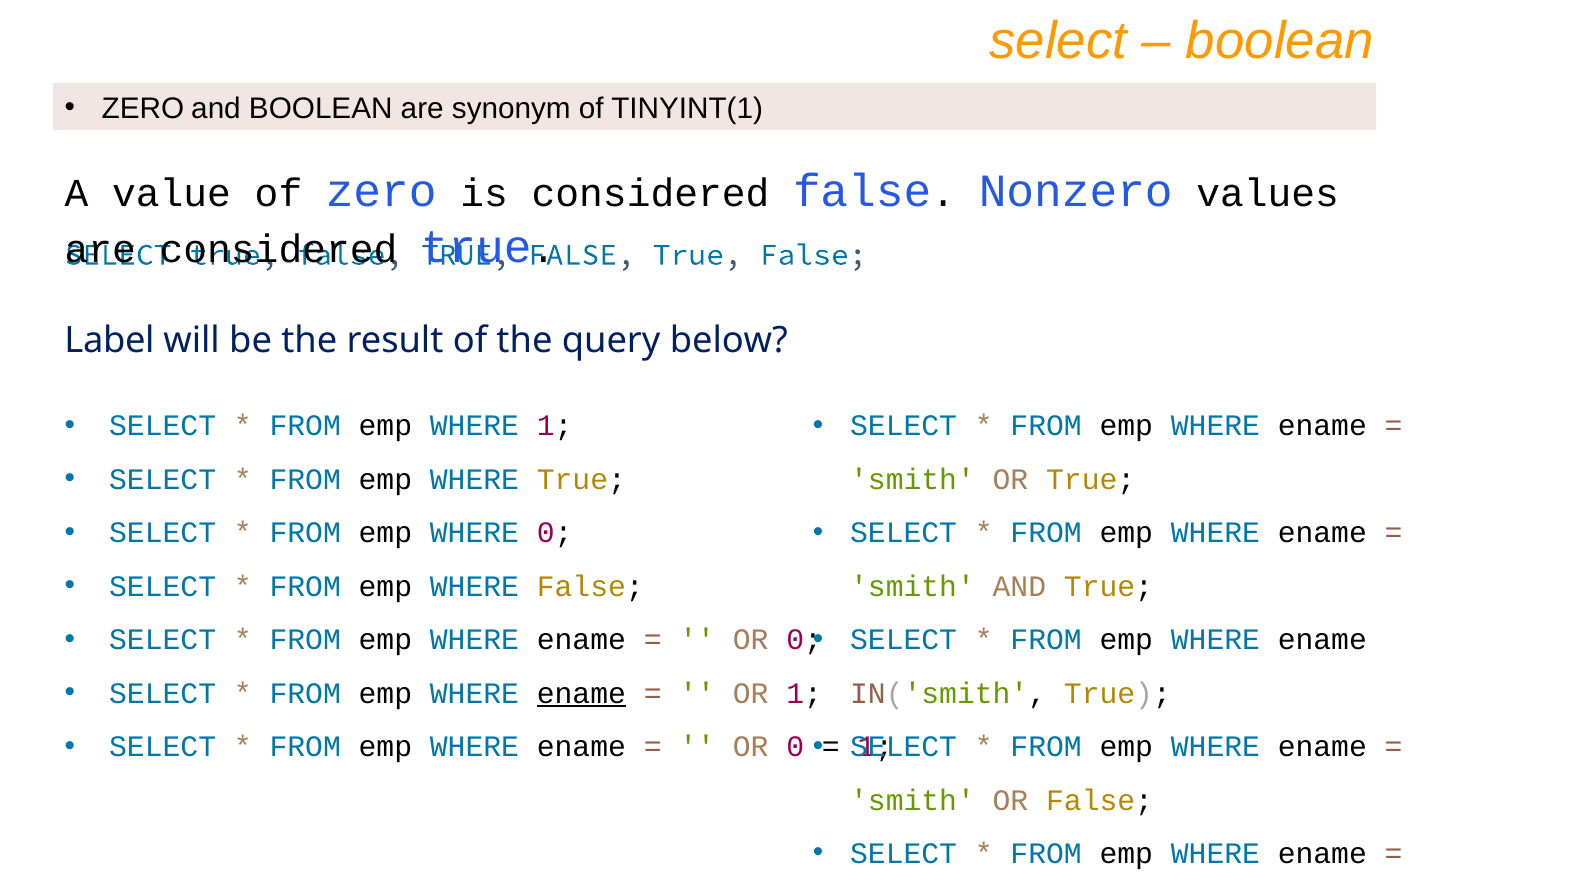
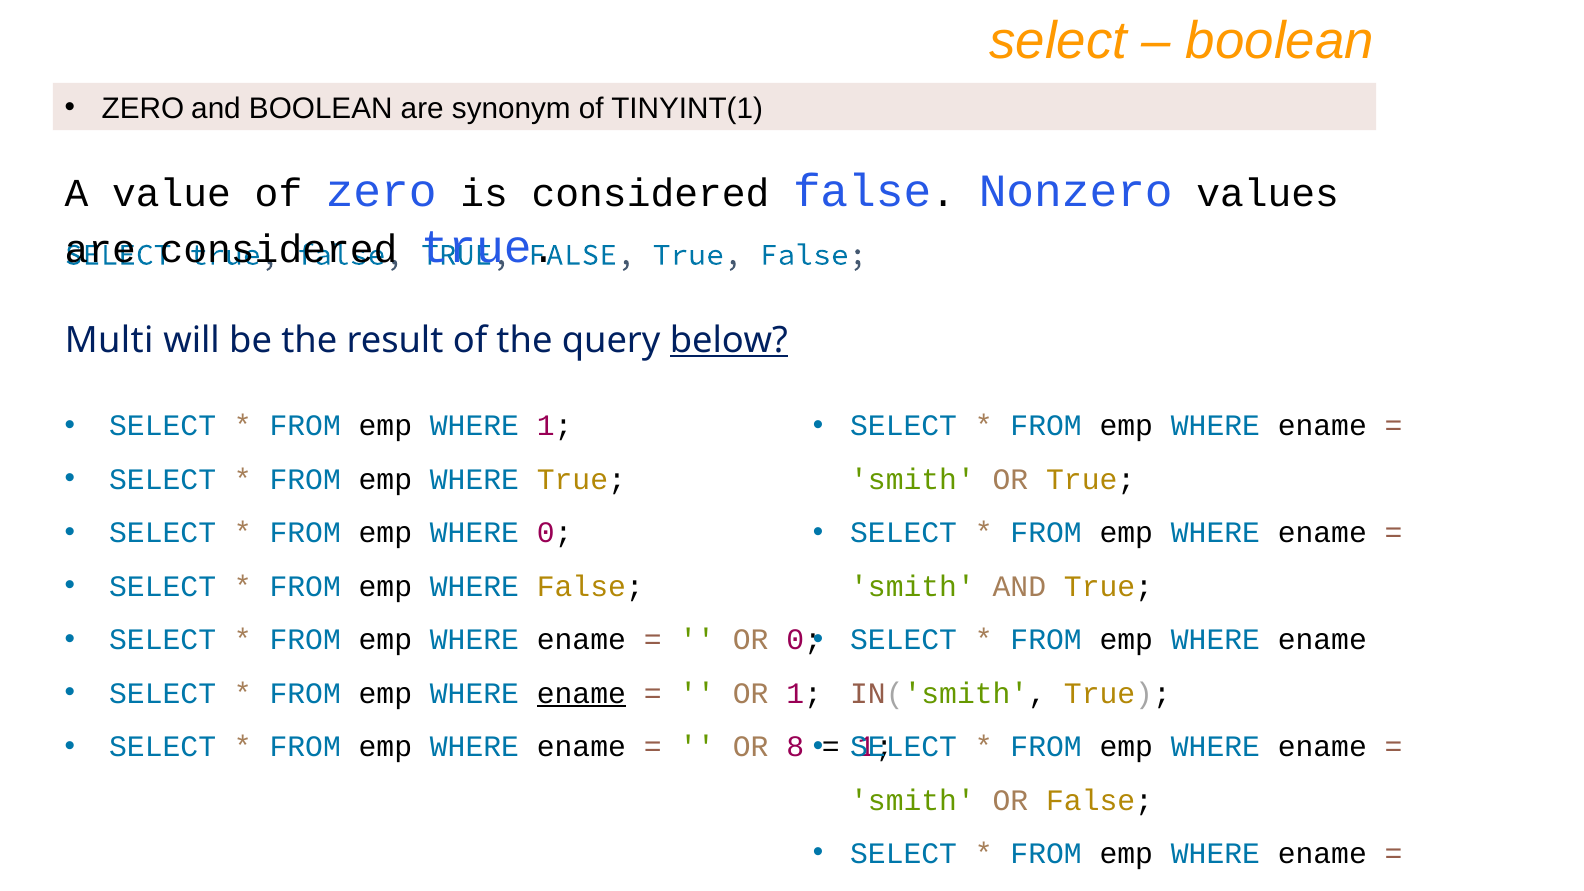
Label: Label -> Multi
below underline: none -> present
0 at (795, 747): 0 -> 8
